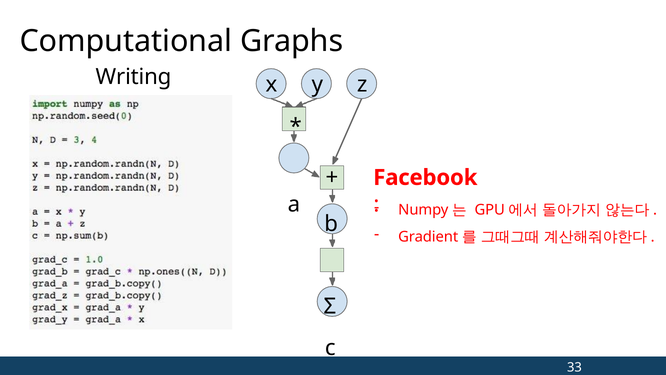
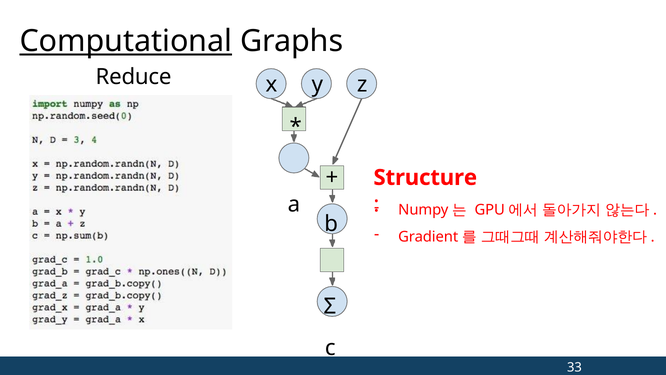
Computational underline: none -> present
Writing: Writing -> Reduce
Facebook: Facebook -> Structure
